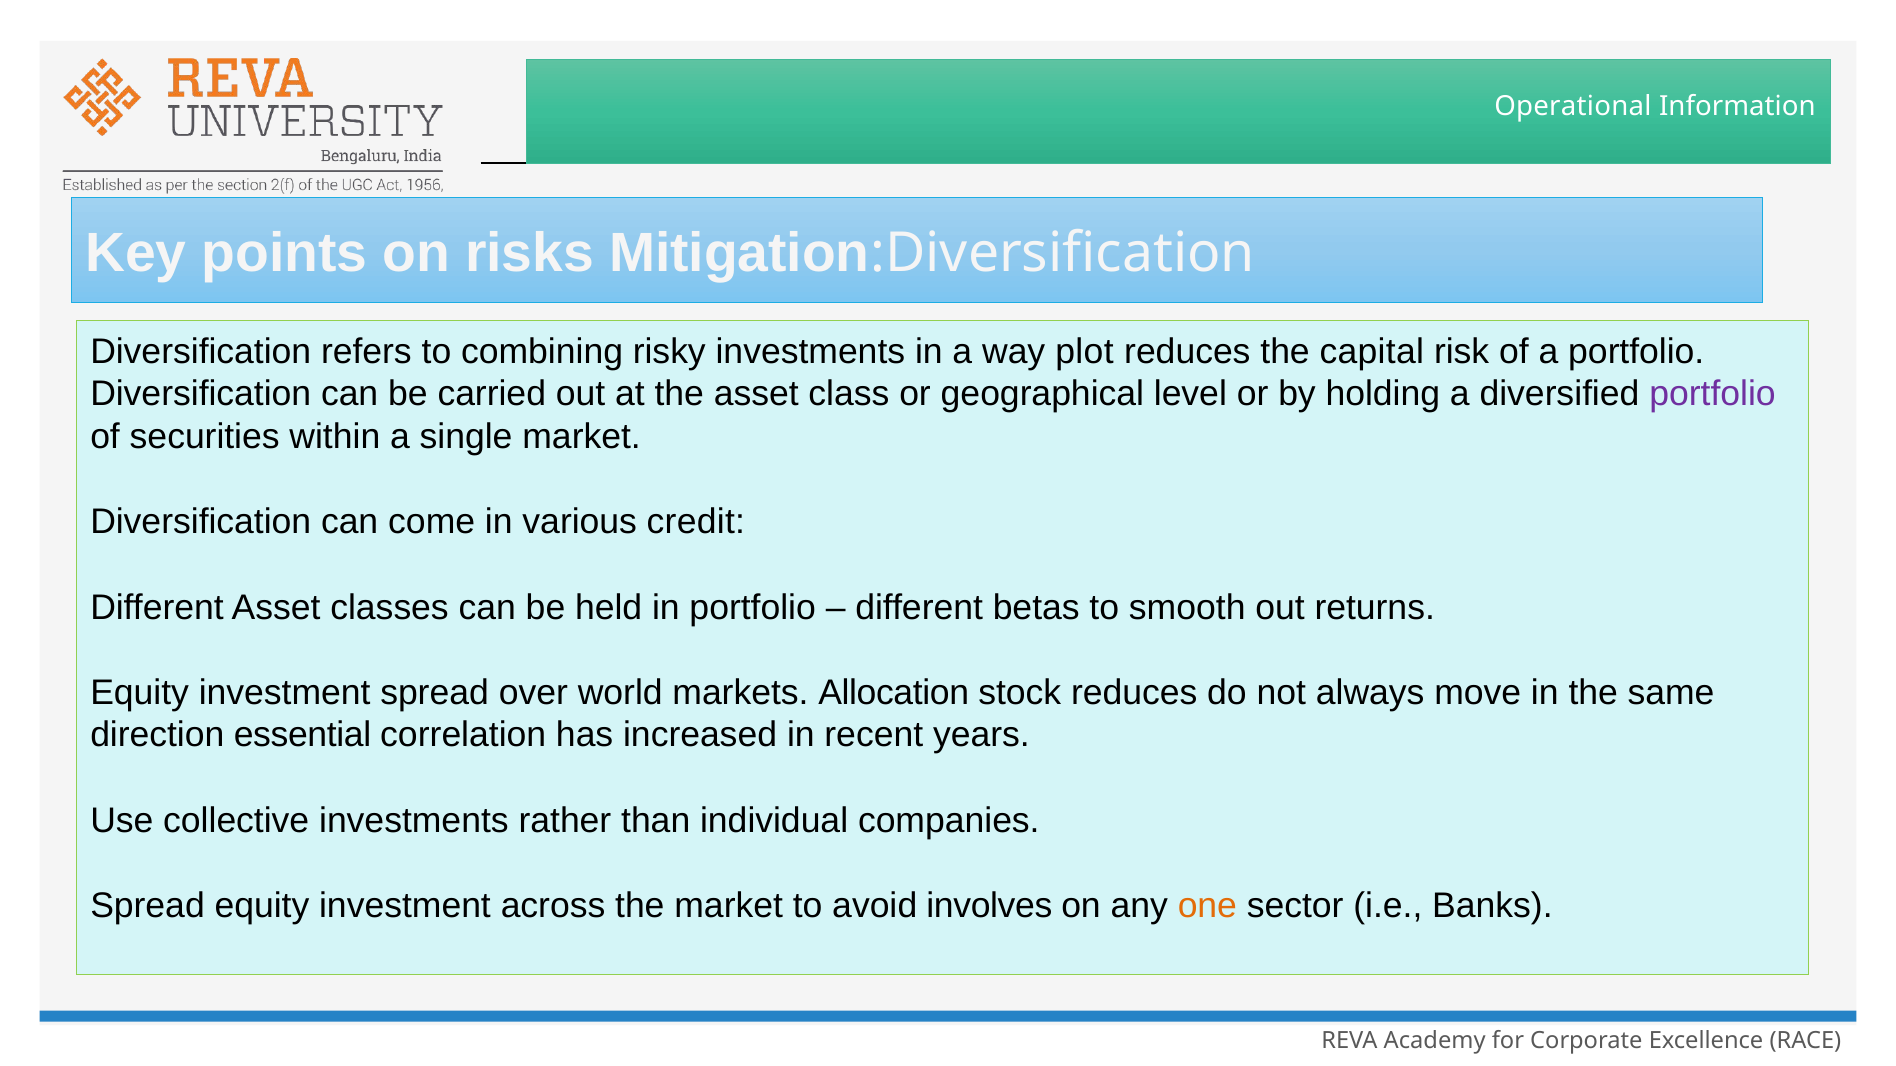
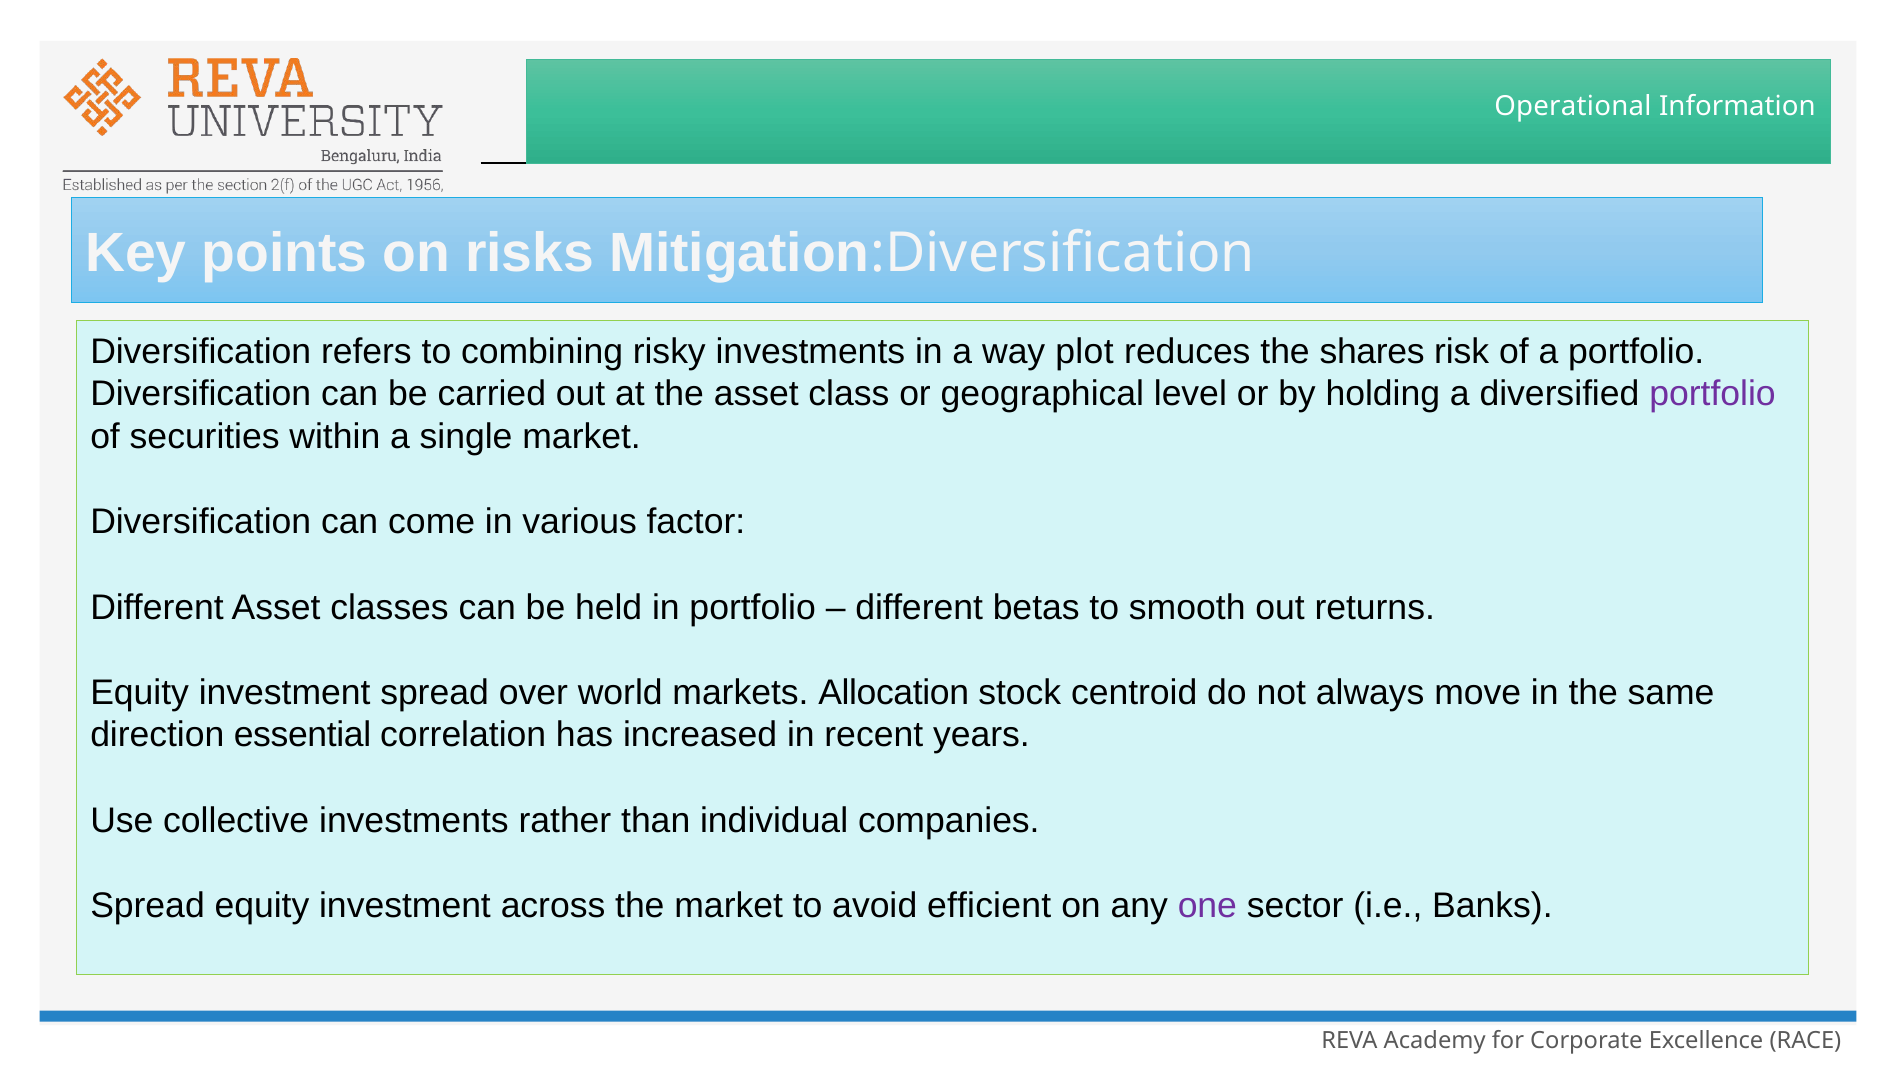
capital: capital -> shares
credit: credit -> factor
stock reduces: reduces -> centroid
involves: involves -> efficient
one colour: orange -> purple
